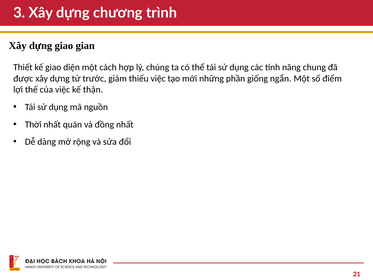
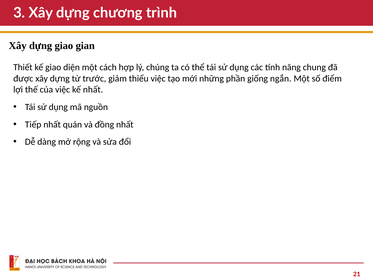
kế thận: thận -> nhất
Thời: Thời -> Tiếp
